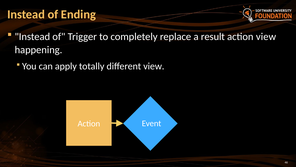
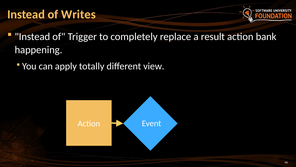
Ending: Ending -> Writes
action view: view -> bank
